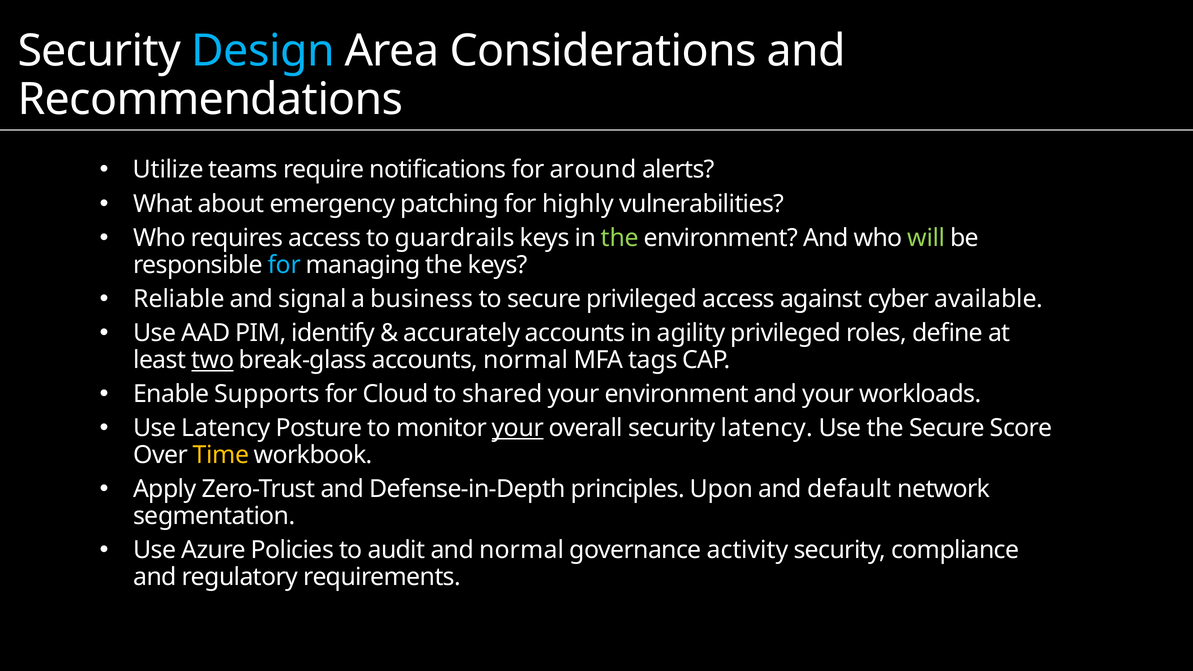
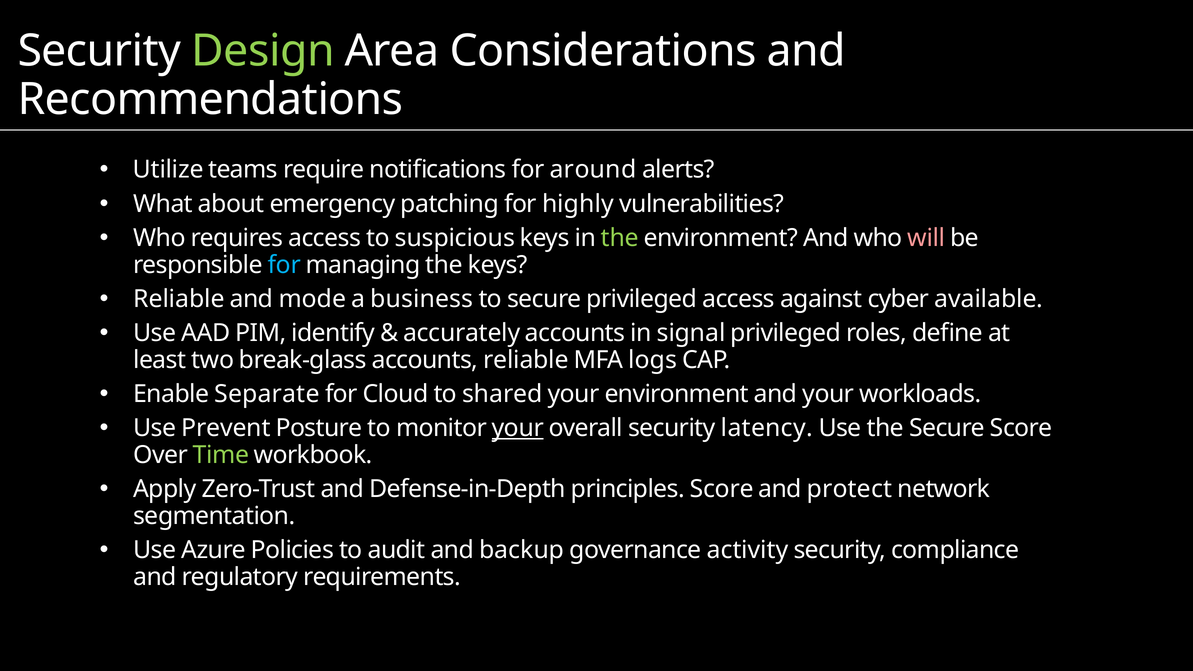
Design colour: light blue -> light green
guardrails: guardrails -> suspicious
will colour: light green -> pink
signal: signal -> mode
agility: agility -> signal
two underline: present -> none
accounts normal: normal -> reliable
tags: tags -> logs
Supports: Supports -> Separate
Use Latency: Latency -> Prevent
Time colour: yellow -> light green
principles Upon: Upon -> Score
default: default -> protect
and normal: normal -> backup
